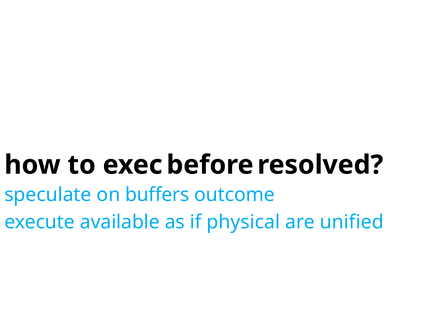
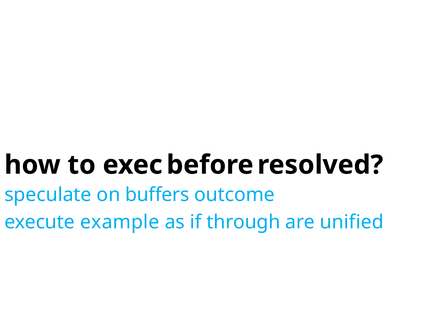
available: available -> example
physical: physical -> through
